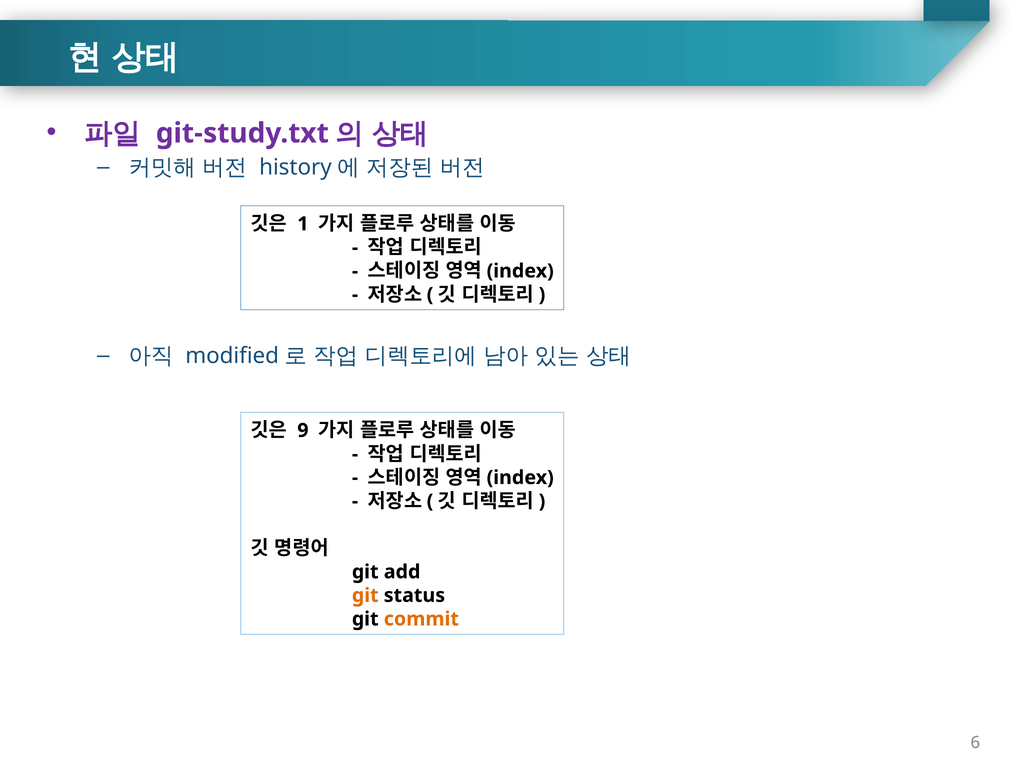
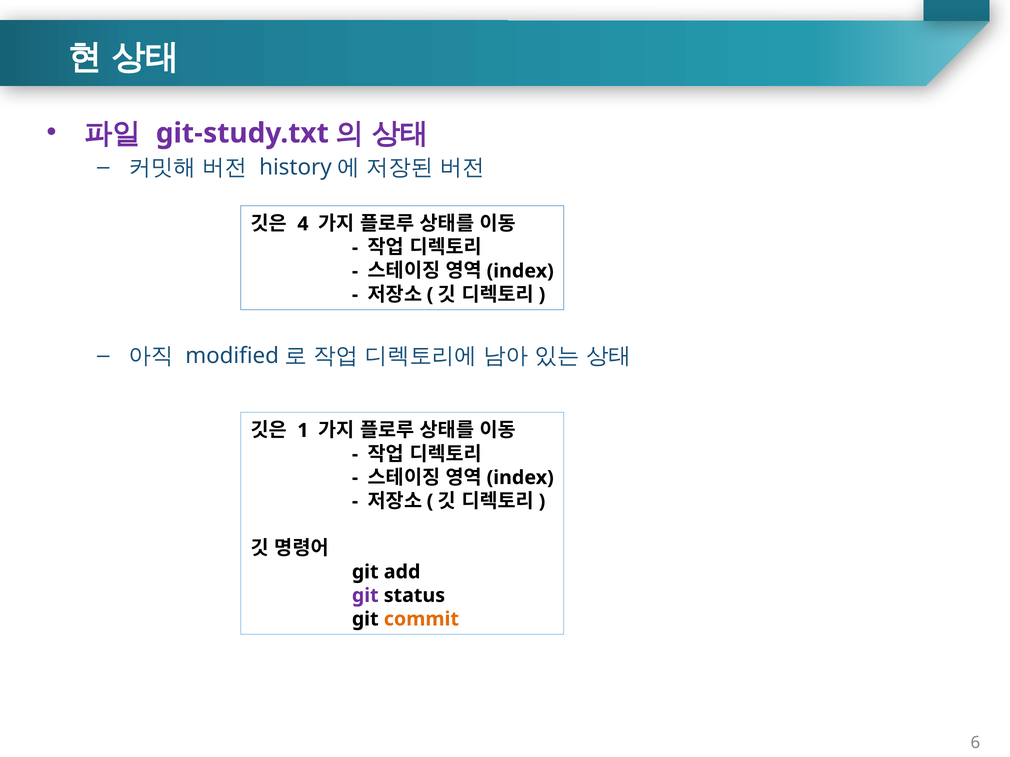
1: 1 -> 4
9: 9 -> 1
git at (365, 596) colour: orange -> purple
